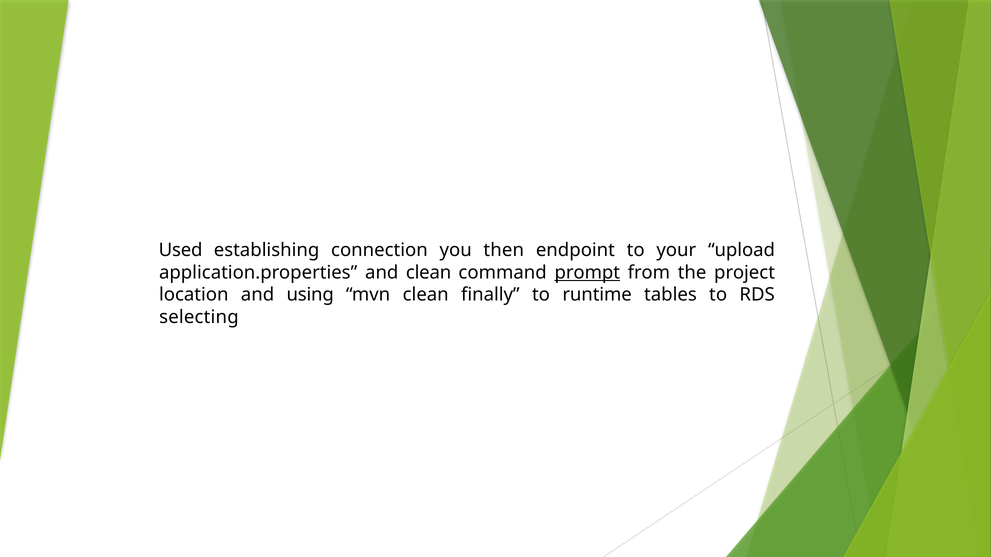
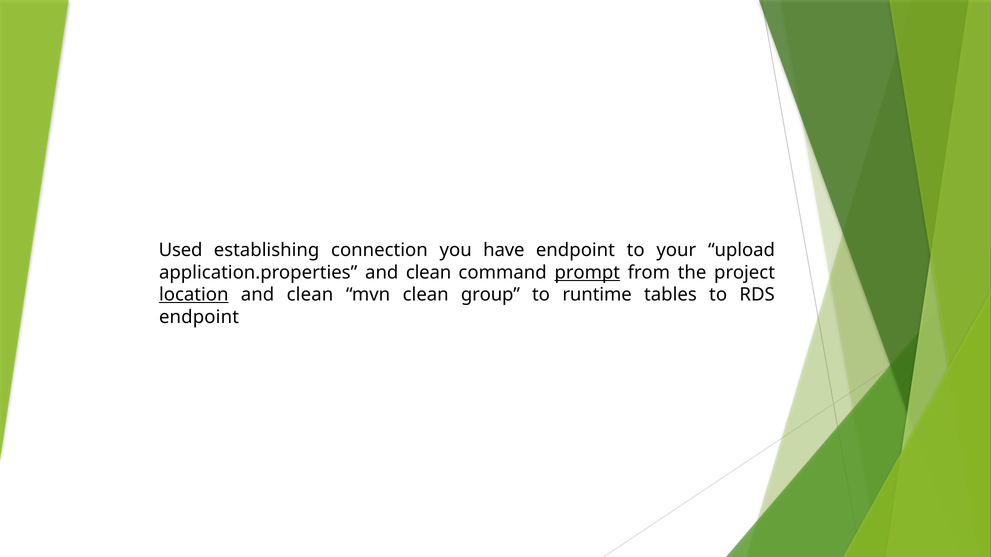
then: then -> have
location underline: none -> present
using at (310, 295): using -> clean
finally: finally -> group
selecting at (199, 317): selecting -> endpoint
